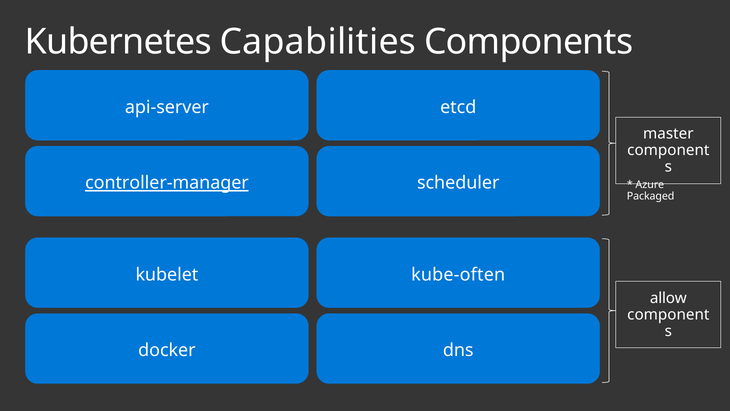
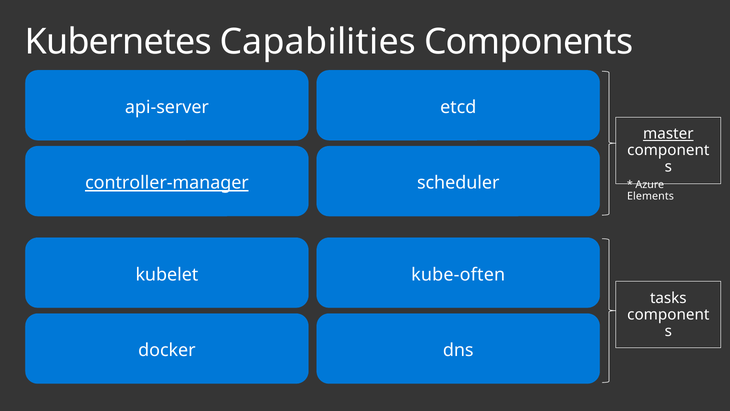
master underline: none -> present
Packaged: Packaged -> Elements
allow: allow -> tasks
